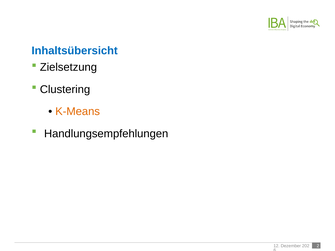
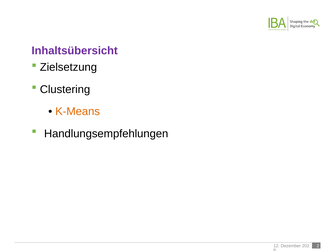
Inhaltsübersicht colour: blue -> purple
